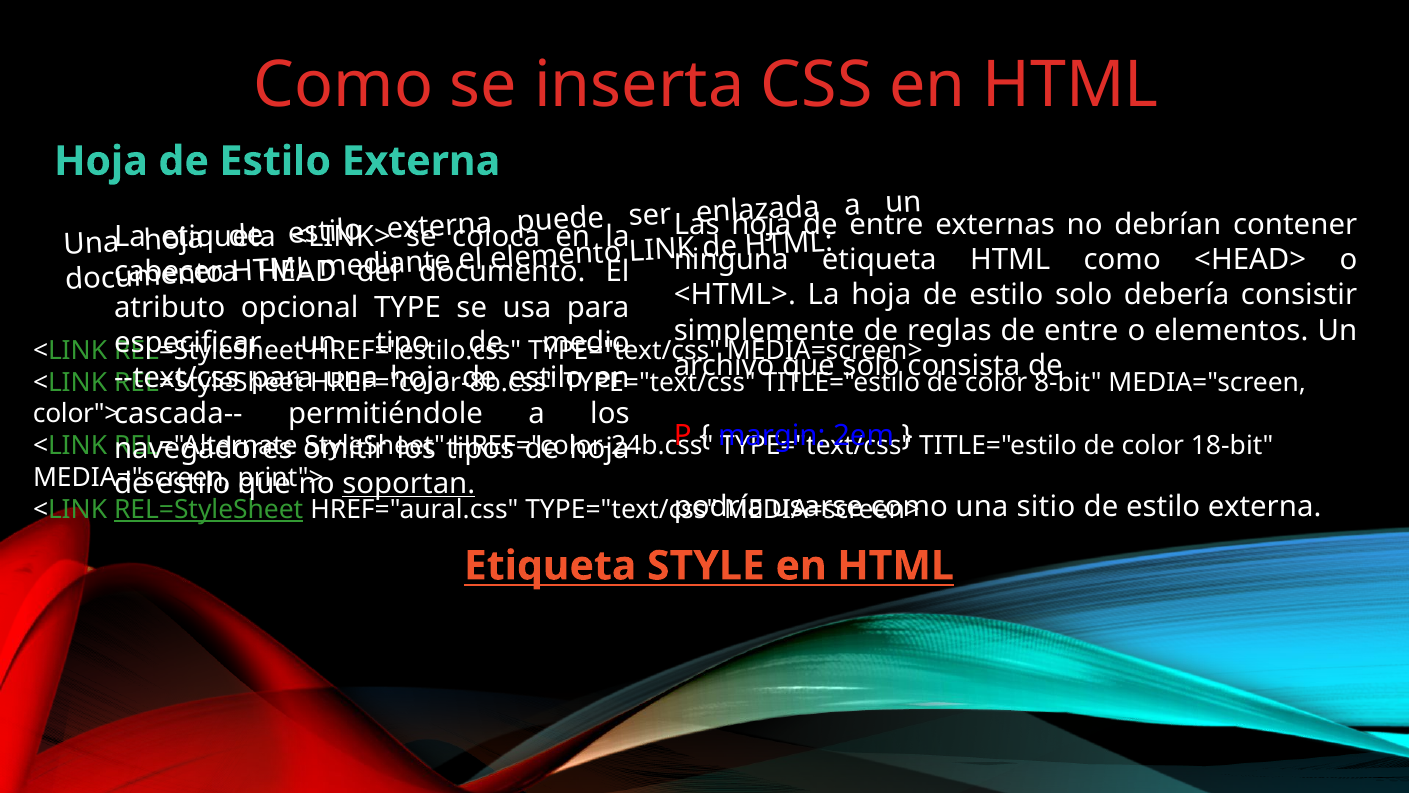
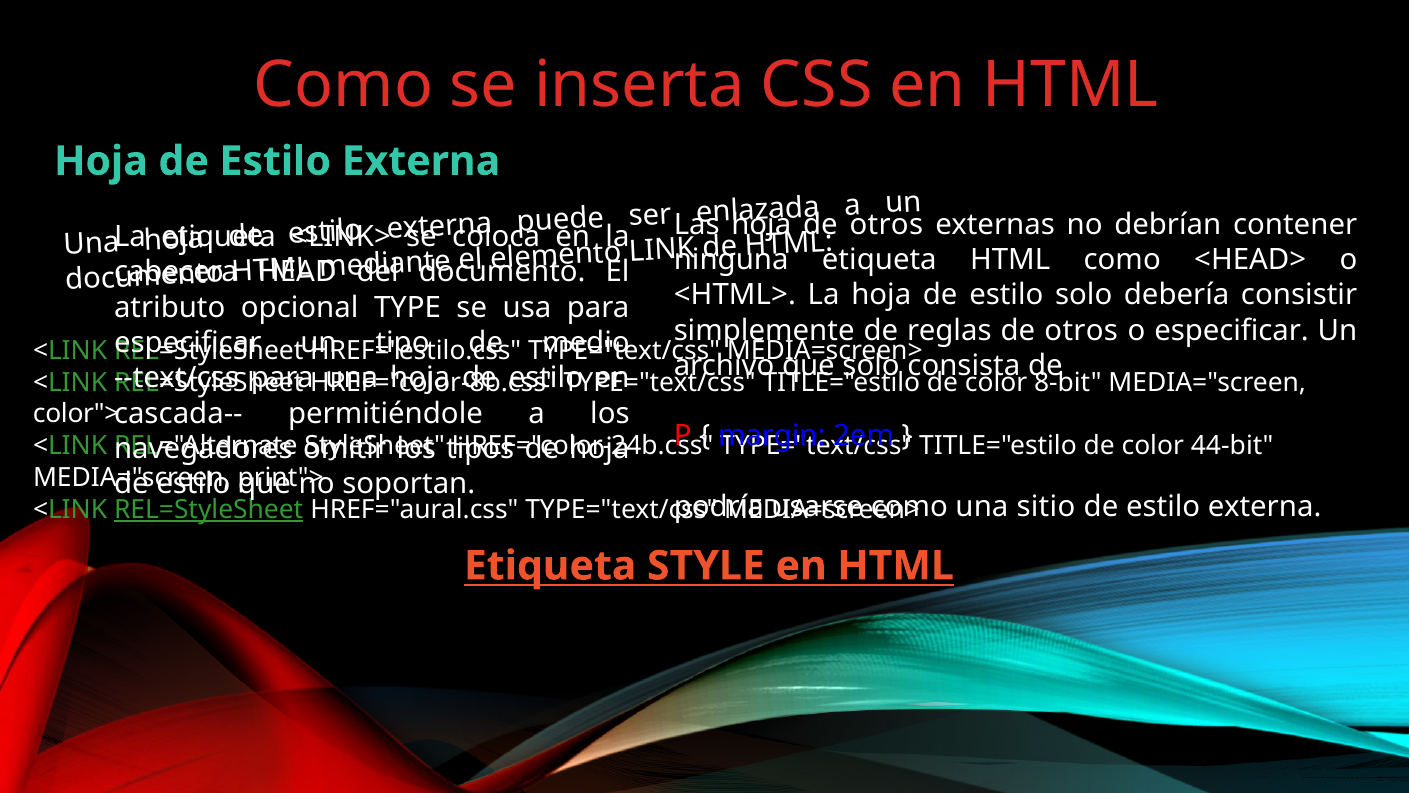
entre at (886, 225): entre -> otros
reglas de entre: entre -> otros
o elementos: elementos -> especificar
18-bit: 18-bit -> 44-bit
soportan underline: present -> none
